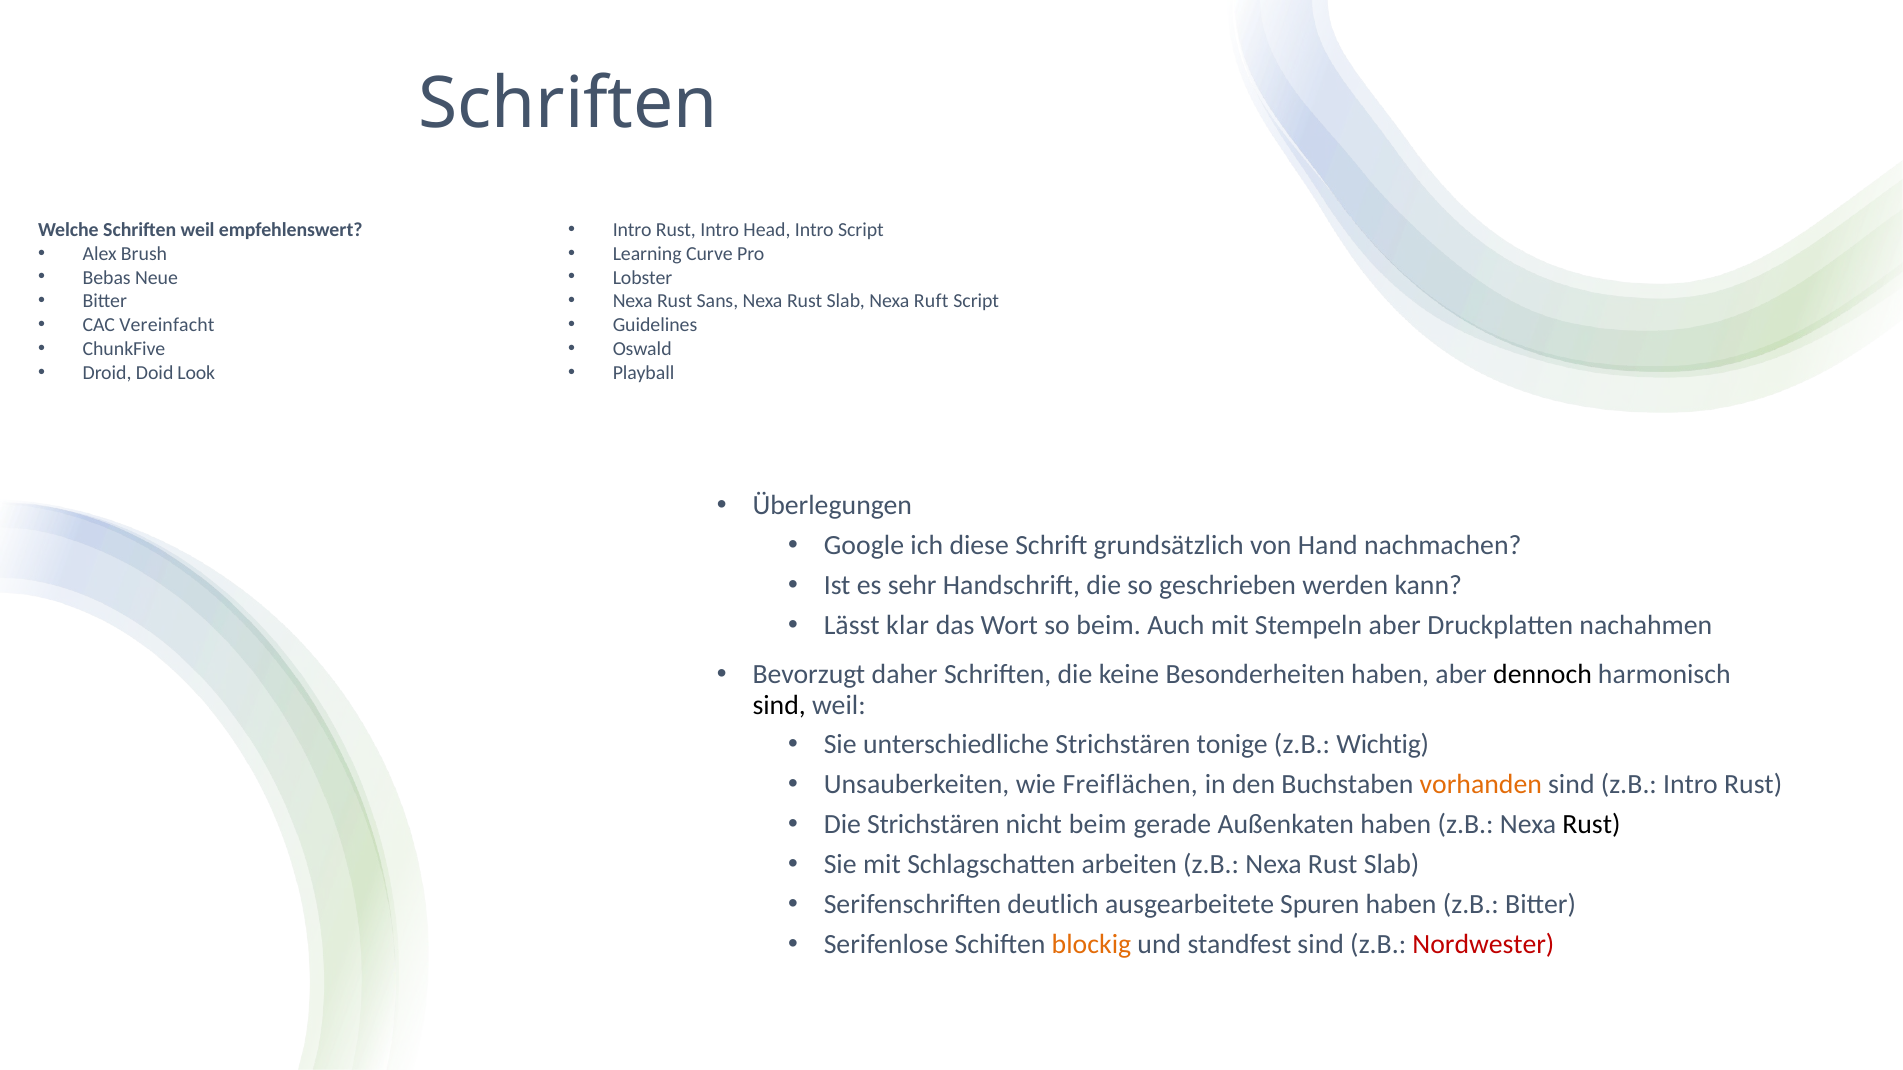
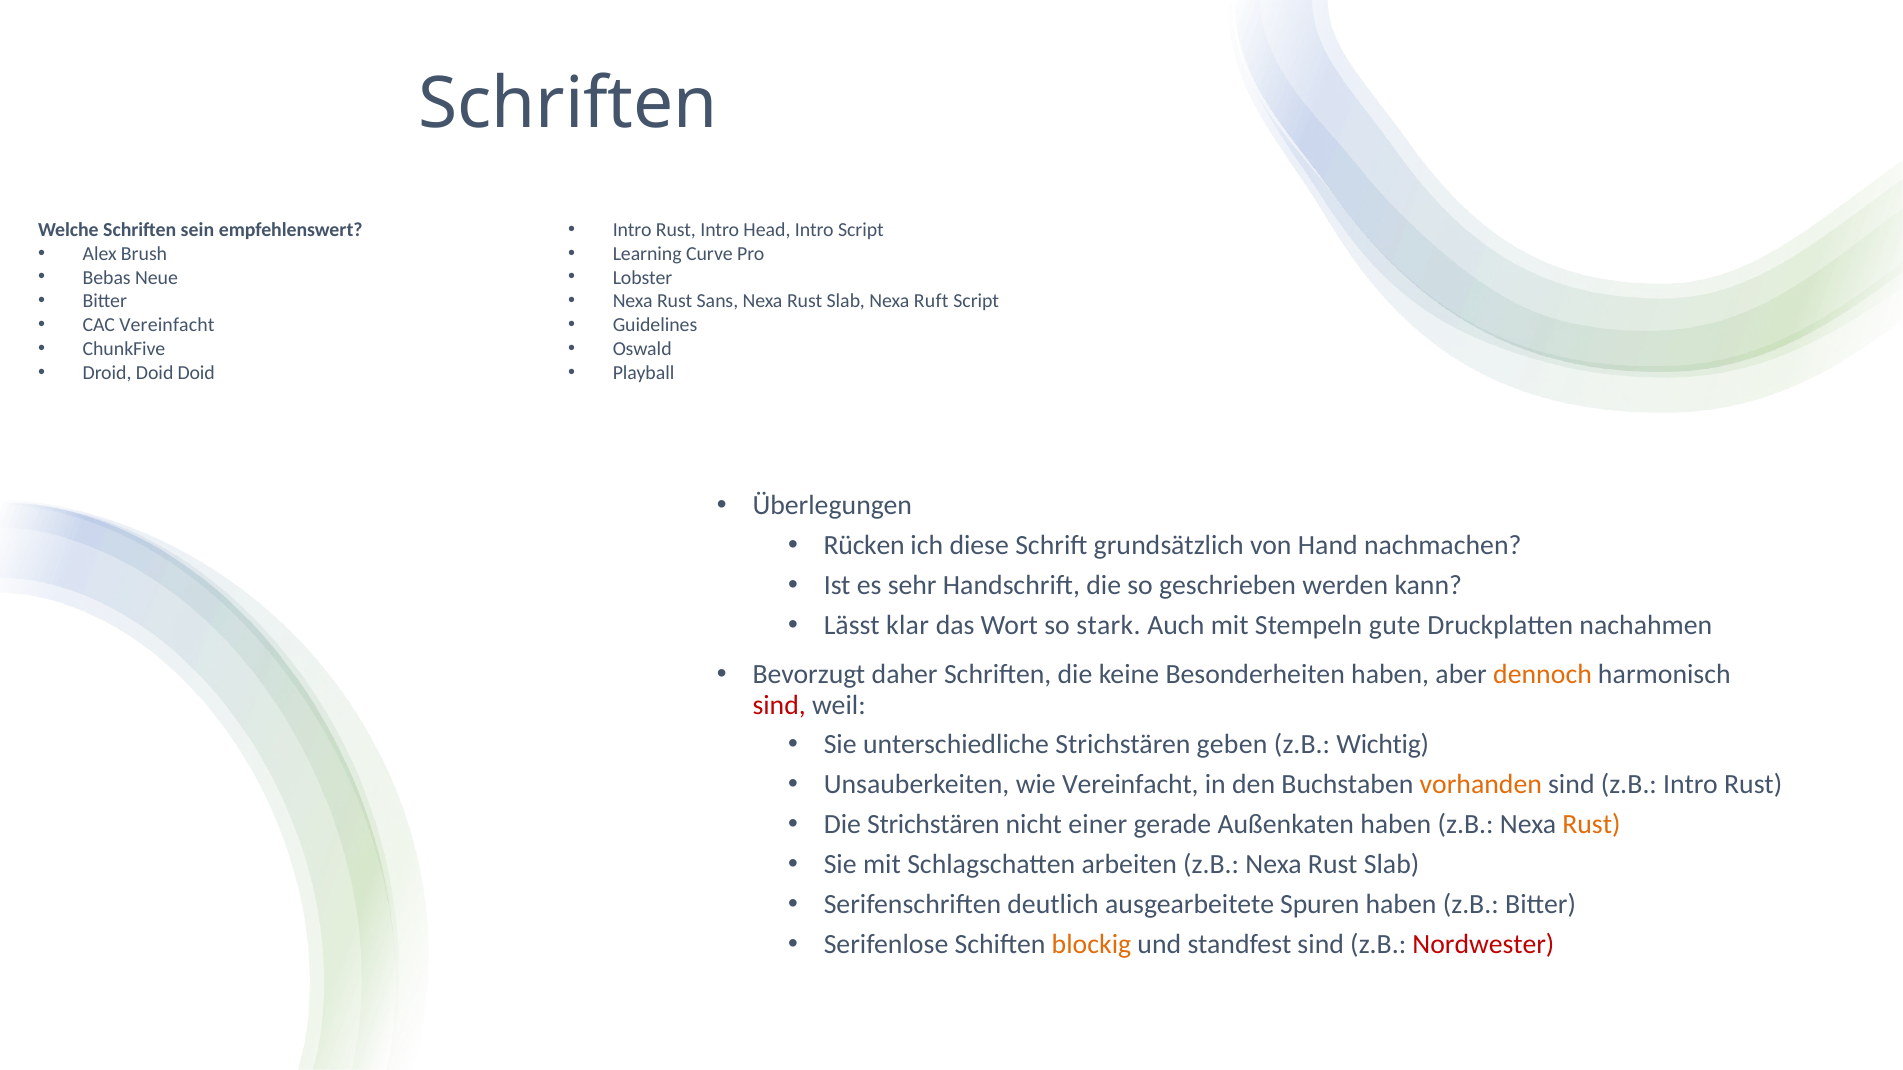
Schriften weil: weil -> sein
Doid Look: Look -> Doid
Google: Google -> Rücken
so beim: beim -> stark
Stempeln aber: aber -> gute
dennoch colour: black -> orange
sind at (779, 705) colour: black -> red
tonige: tonige -> geben
wie Freiflächen: Freiflächen -> Vereinfacht
nicht beim: beim -> einer
Rust at (1591, 825) colour: black -> orange
